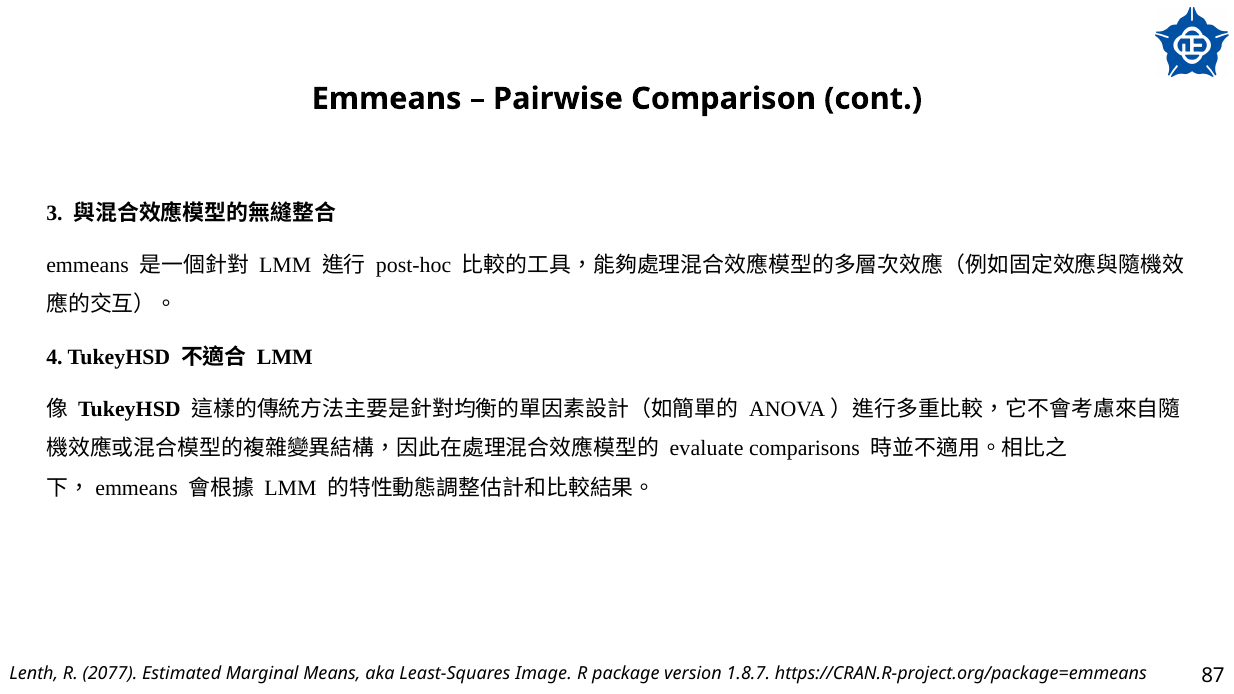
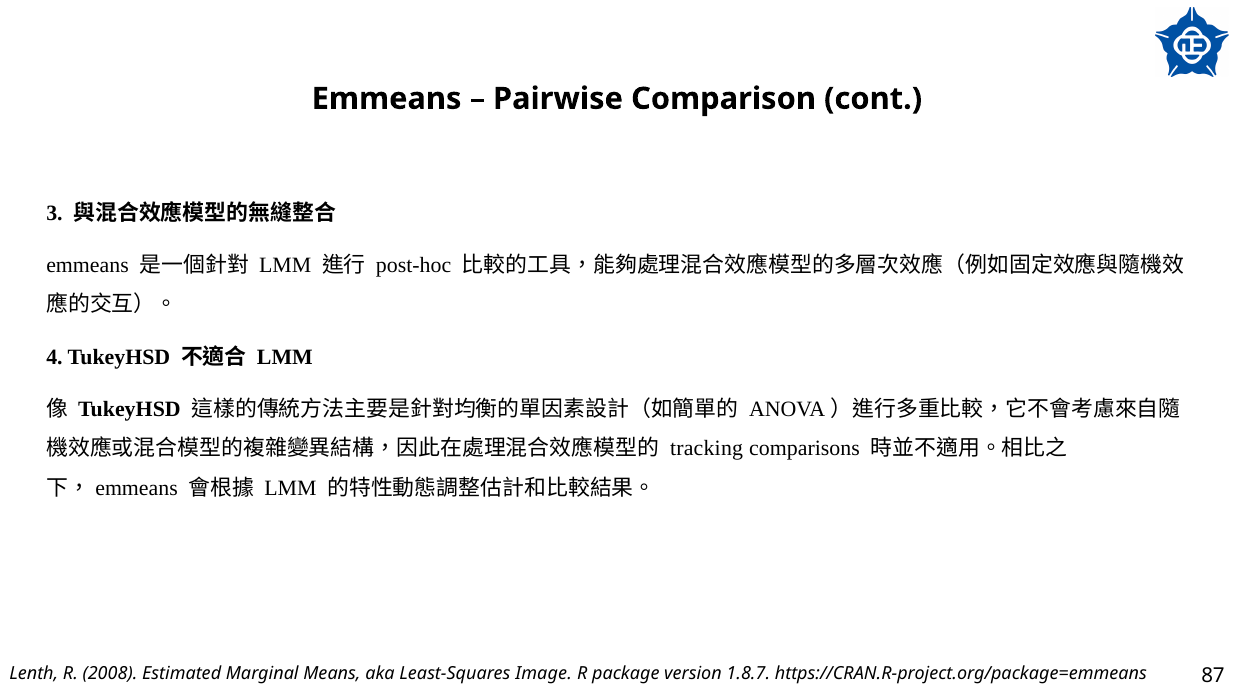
evaluate: evaluate -> tracking
2077: 2077 -> 2008
